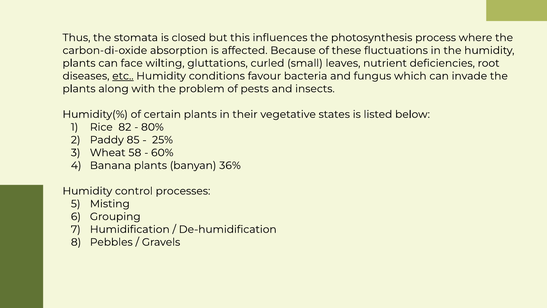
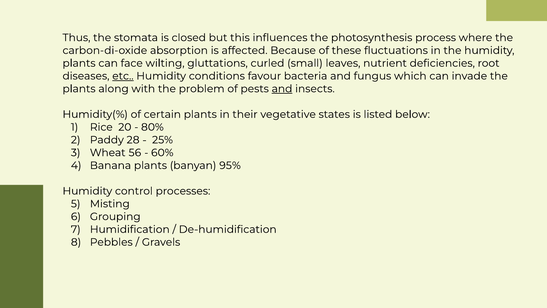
and at (282, 89) underline: none -> present
82: 82 -> 20
85: 85 -> 28
58: 58 -> 56
36%: 36% -> 95%
